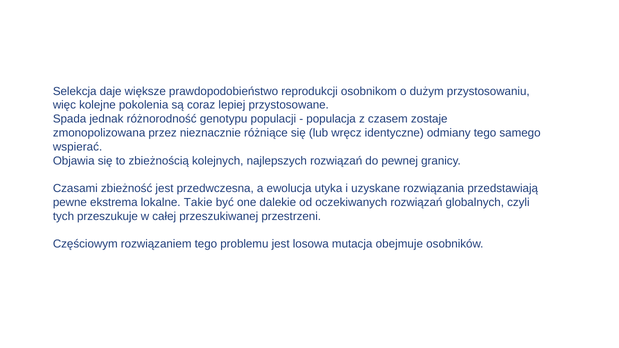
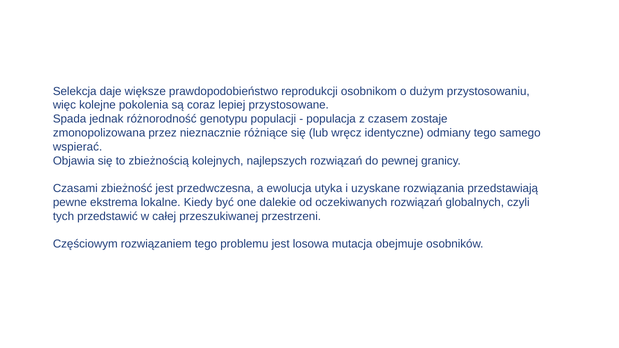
Takie: Takie -> Kiedy
przeszukuje: przeszukuje -> przedstawić
